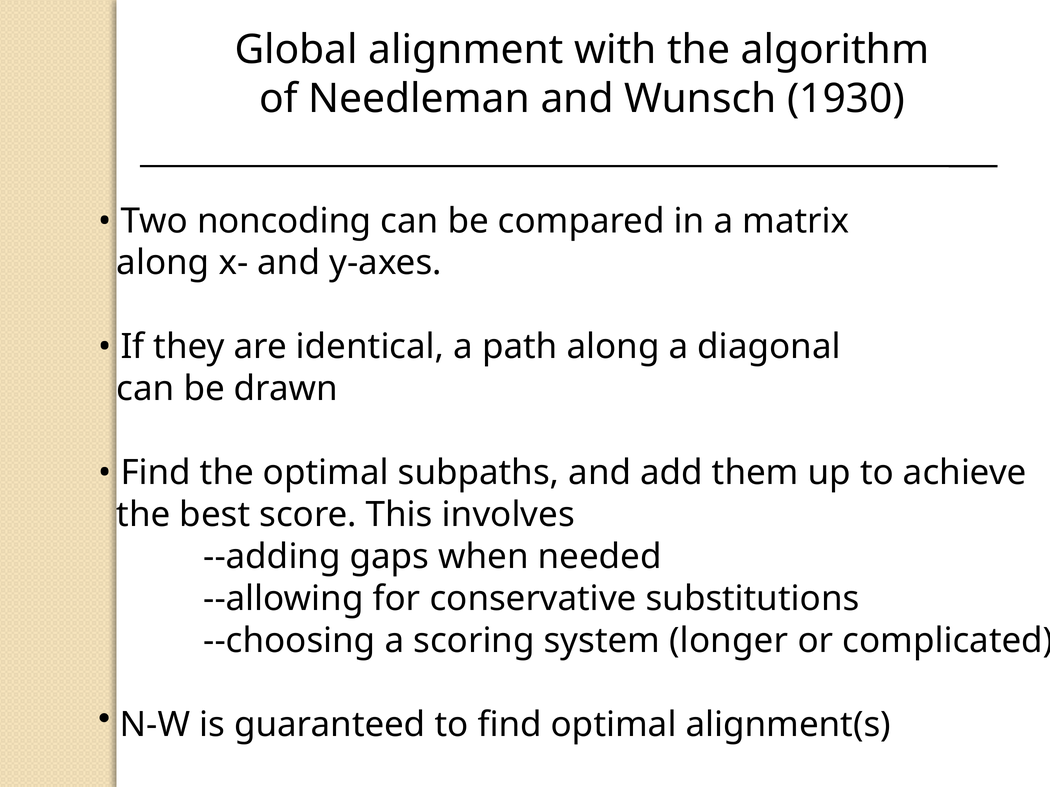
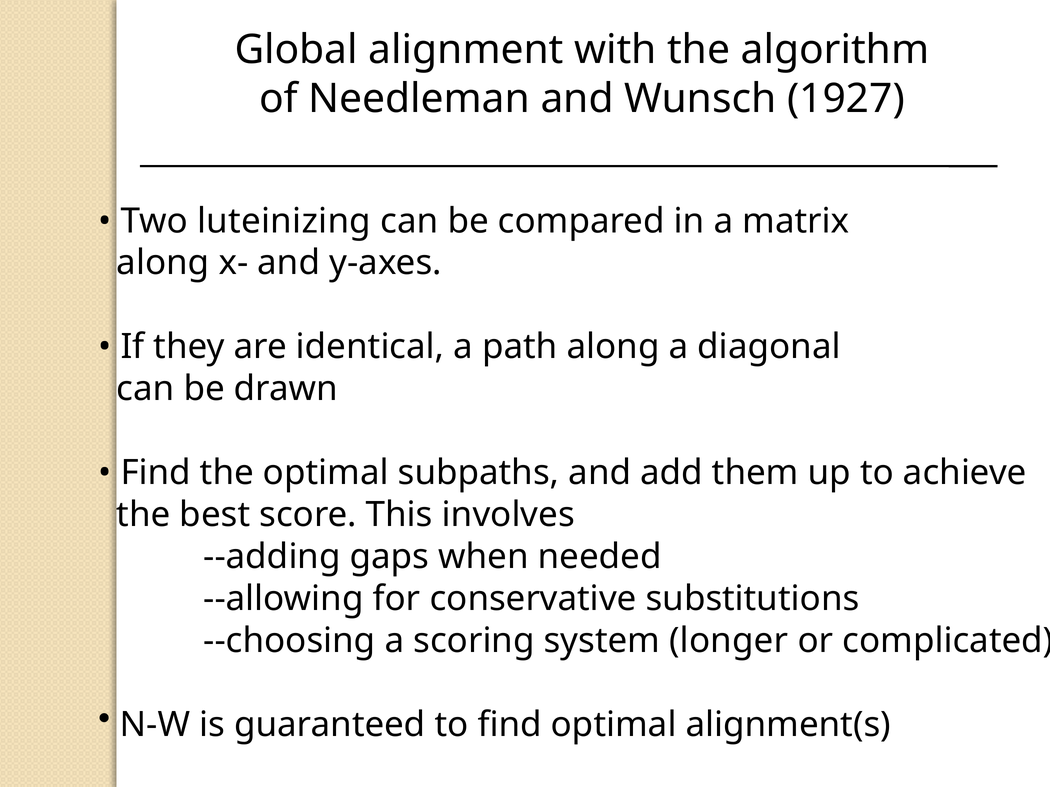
1930: 1930 -> 1927
noncoding: noncoding -> luteinizing
